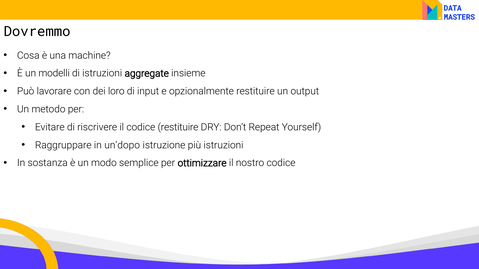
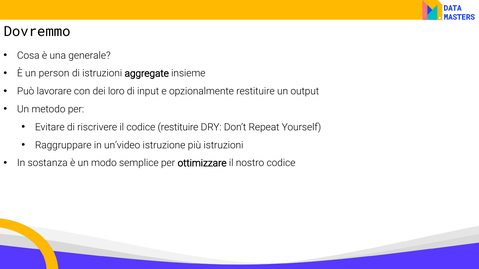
machine: machine -> generale
modelli: modelli -> person
un’dopo: un’dopo -> un’video
